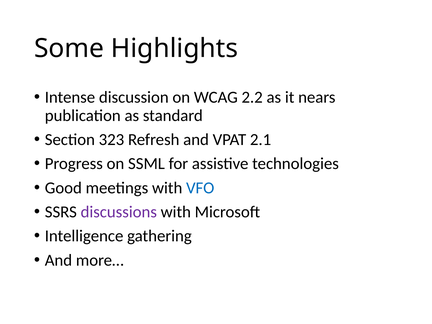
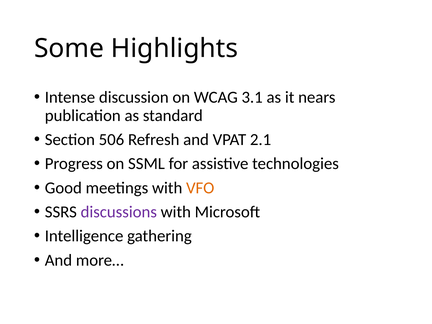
2.2: 2.2 -> 3.1
323: 323 -> 506
VFO colour: blue -> orange
